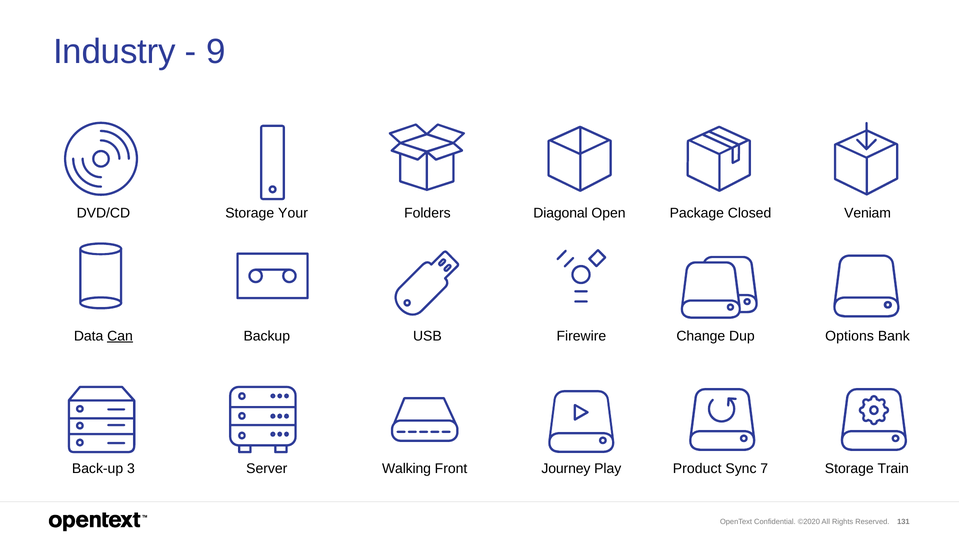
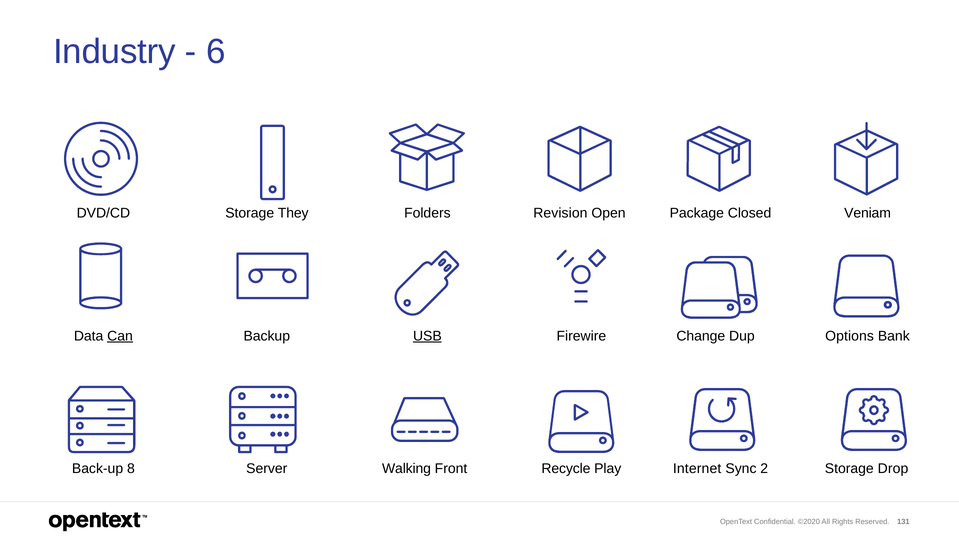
9: 9 -> 6
Your: Your -> They
Diagonal: Diagonal -> Revision
USB underline: none -> present
3: 3 -> 8
Journey: Journey -> Recycle
Product: Product -> Internet
7: 7 -> 2
Train: Train -> Drop
